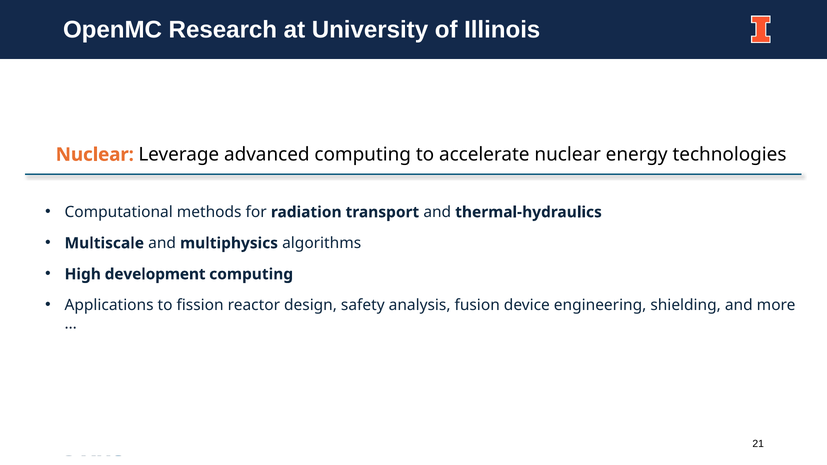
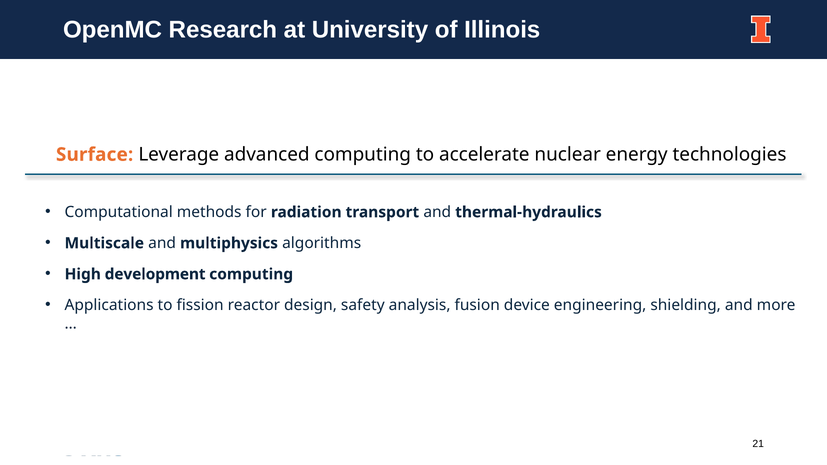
Nuclear at (95, 155): Nuclear -> Surface
